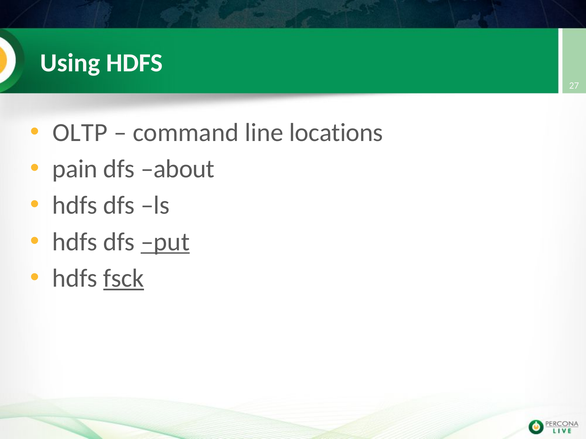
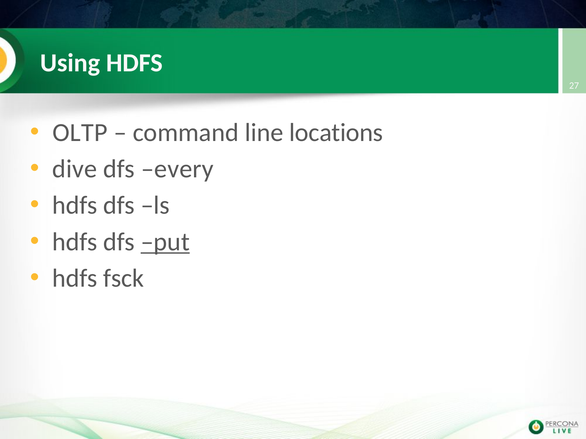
pain: pain -> dive
about: about -> every
fsck underline: present -> none
